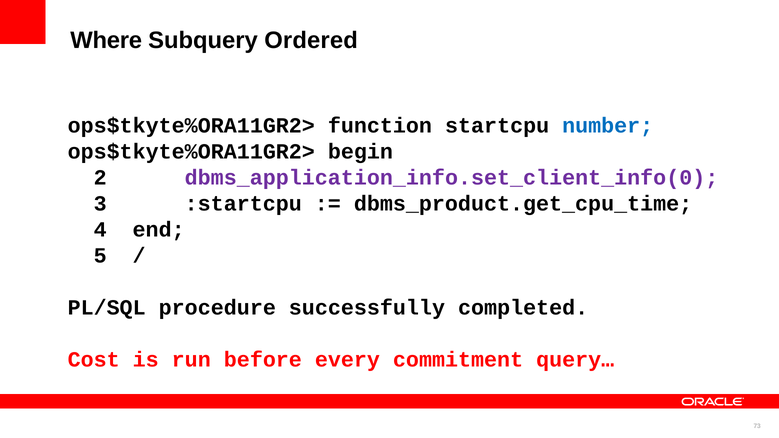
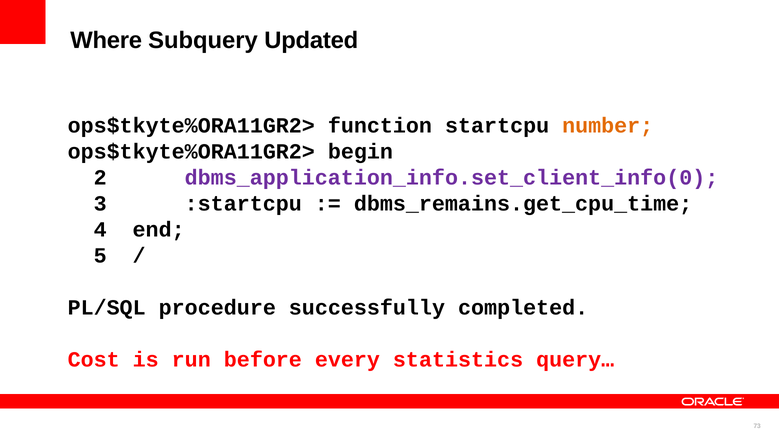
Ordered: Ordered -> Updated
number colour: blue -> orange
dbms_product.get_cpu_time: dbms_product.get_cpu_time -> dbms_remains.get_cpu_time
commitment: commitment -> statistics
